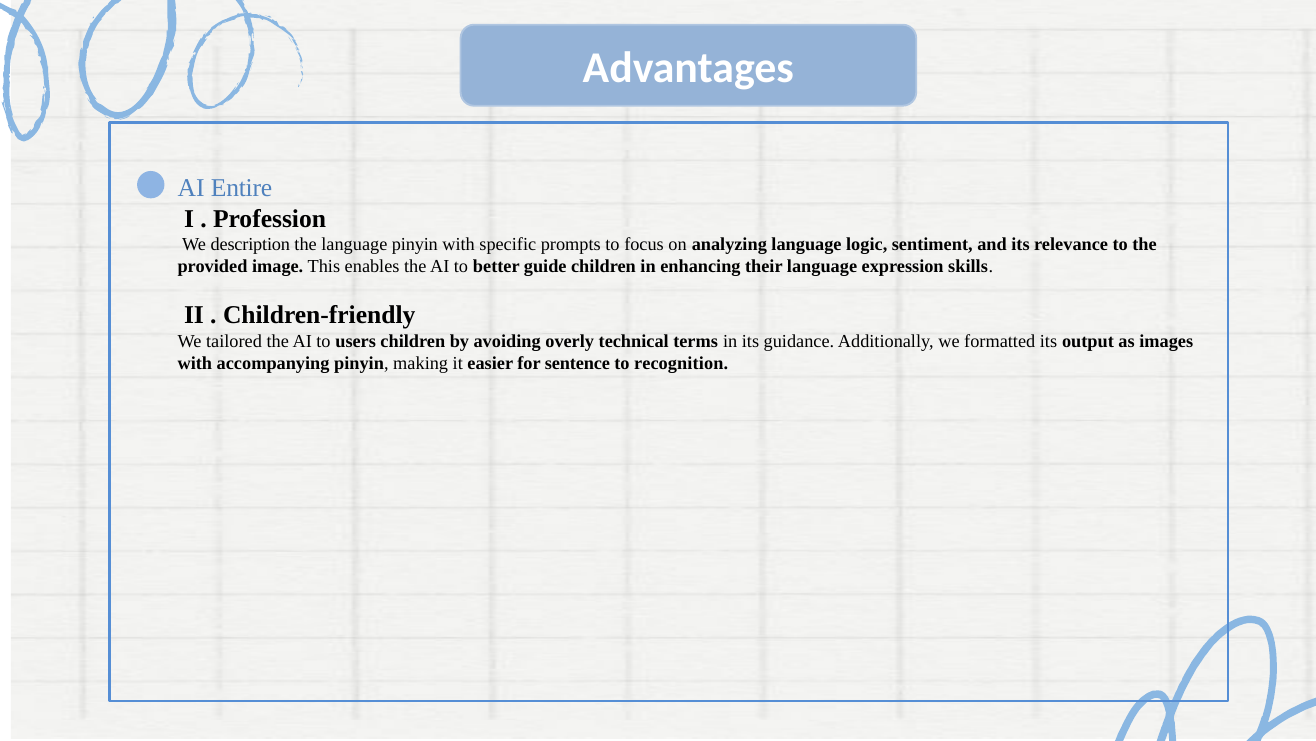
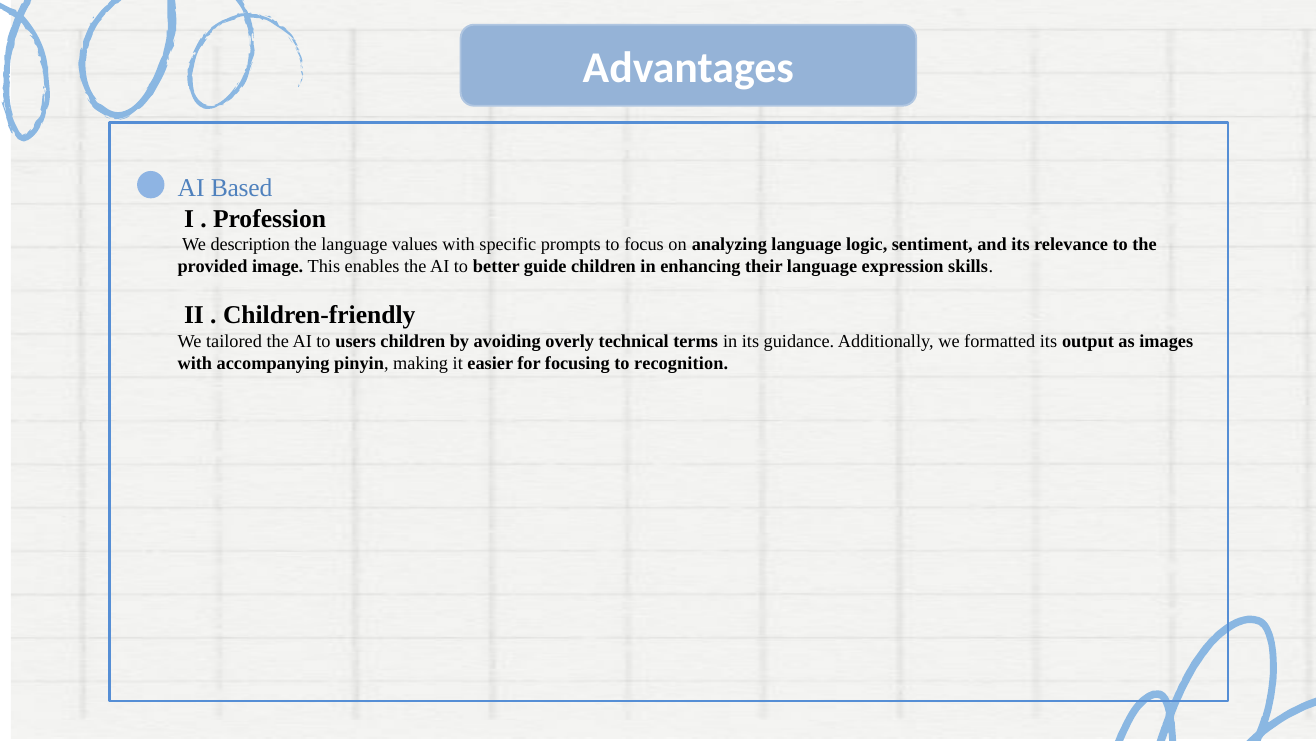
Entire: Entire -> Based
language pinyin: pinyin -> values
sentence: sentence -> focusing
